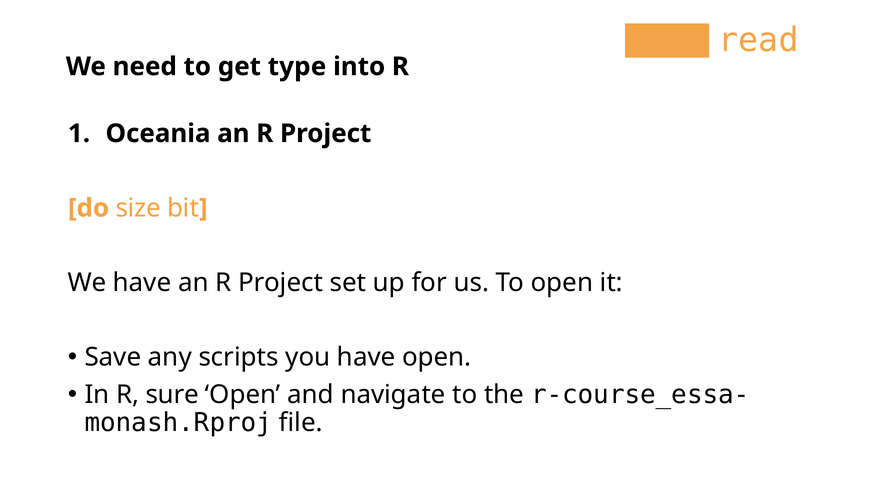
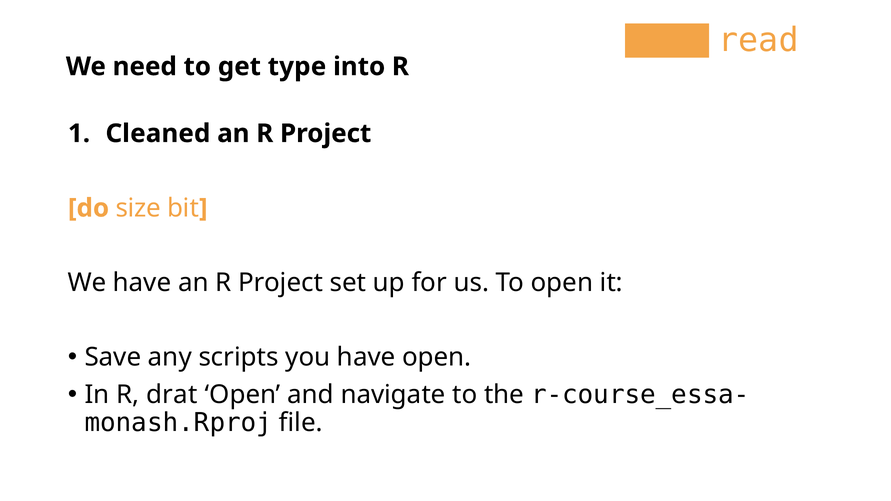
Oceania: Oceania -> Cleaned
sure: sure -> drat
